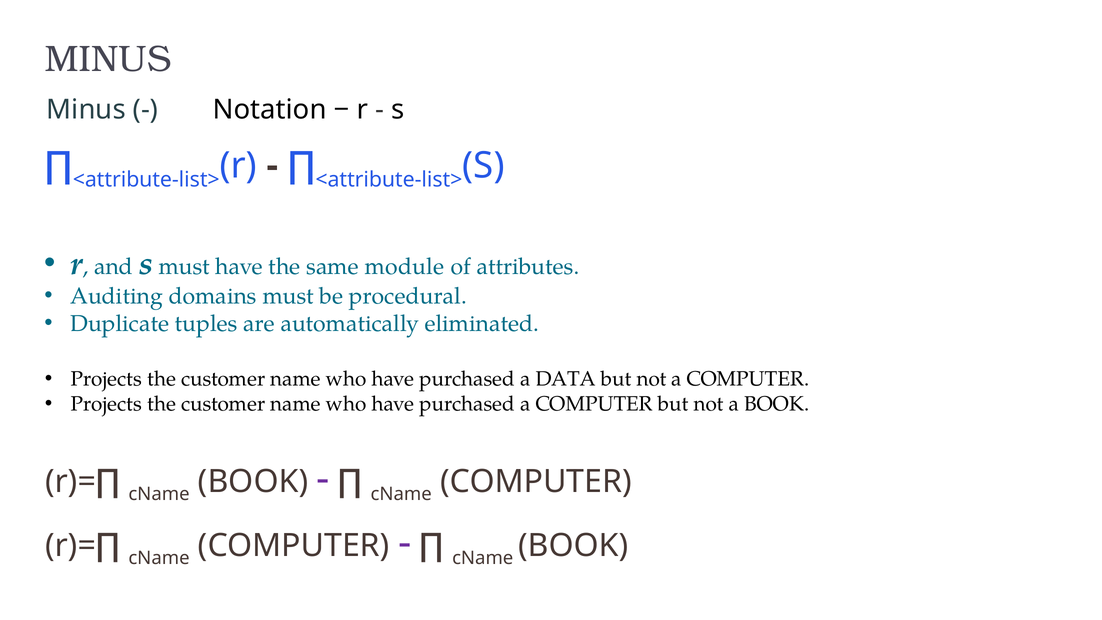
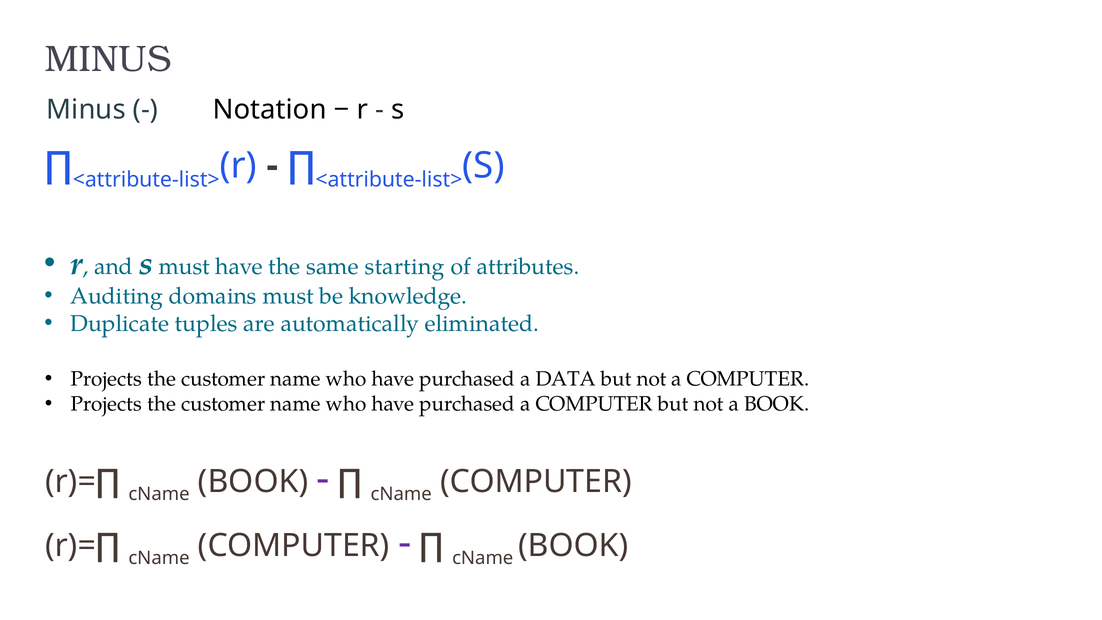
module: module -> starting
procedural: procedural -> knowledge
